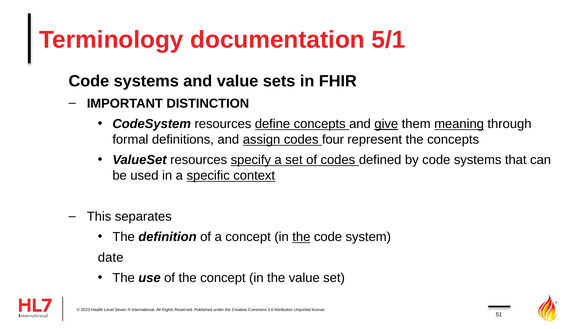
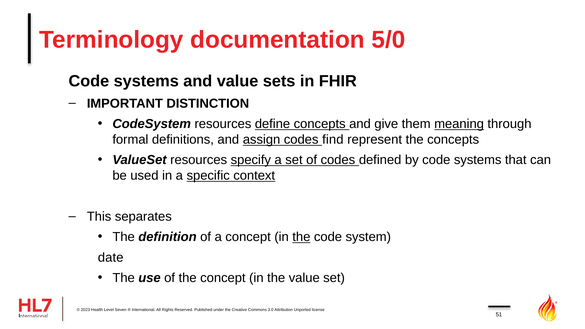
5/1: 5/1 -> 5/0
give underline: present -> none
four: four -> find
